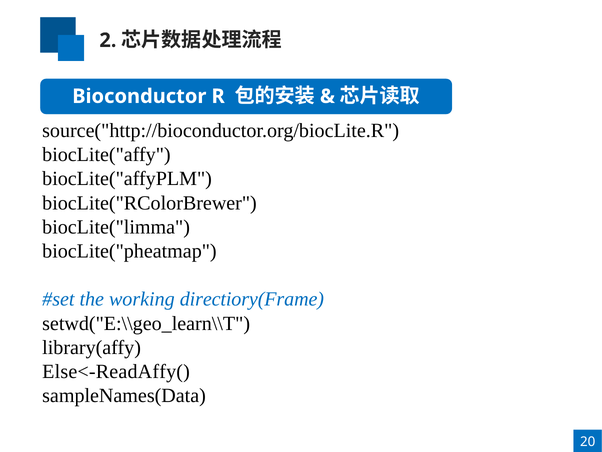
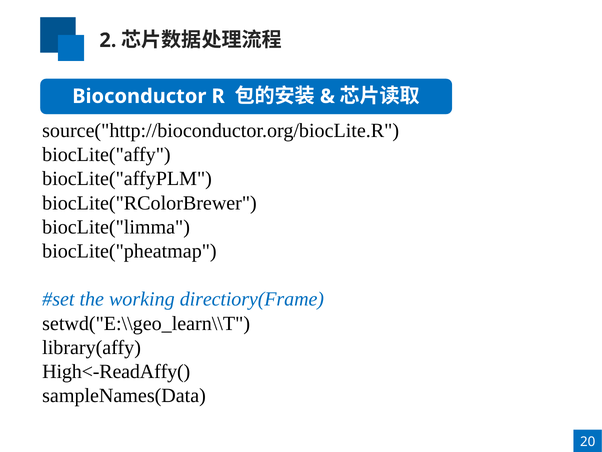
Else<-ReadAffy(: Else<-ReadAffy( -> High<-ReadAffy(
